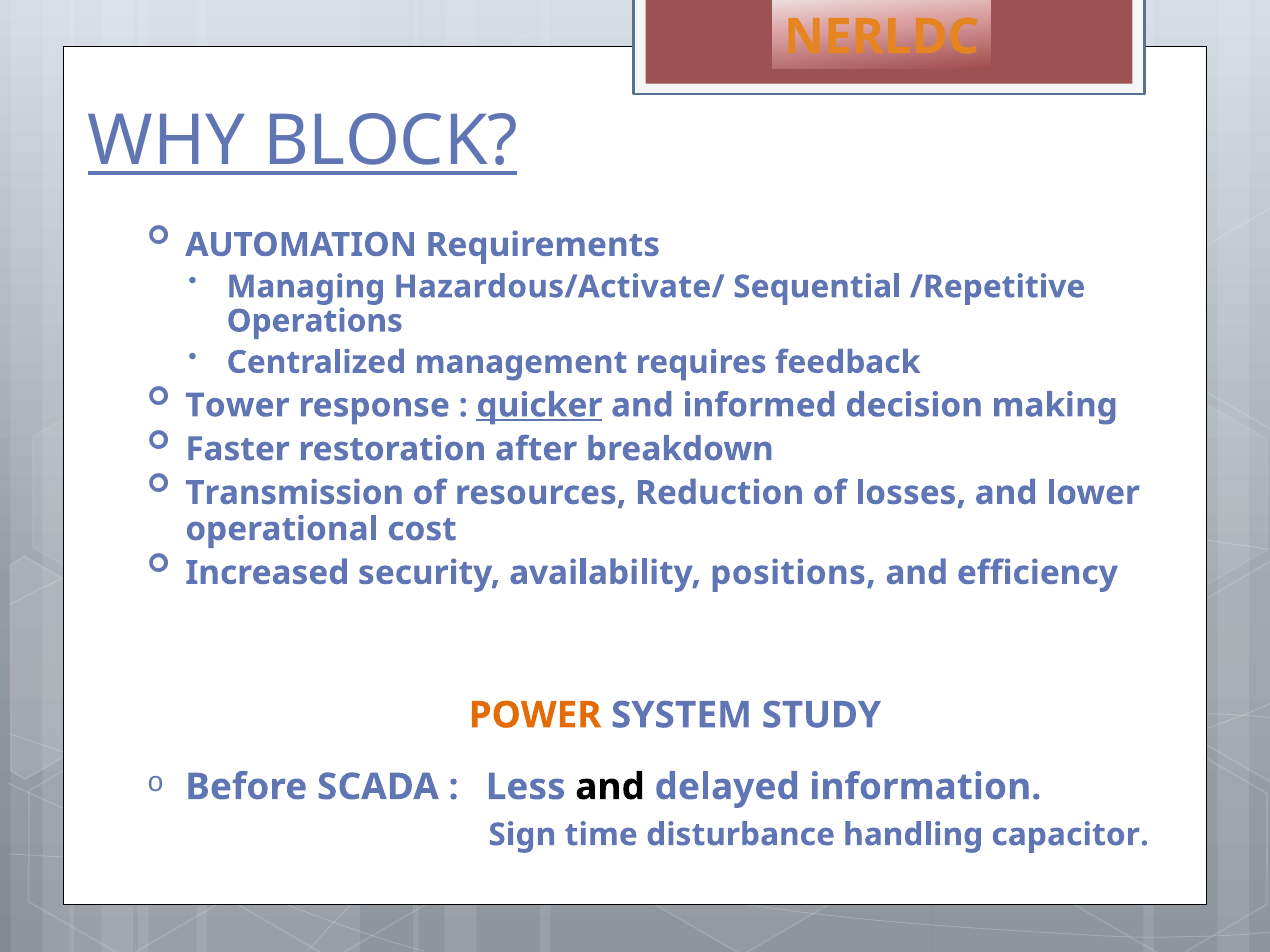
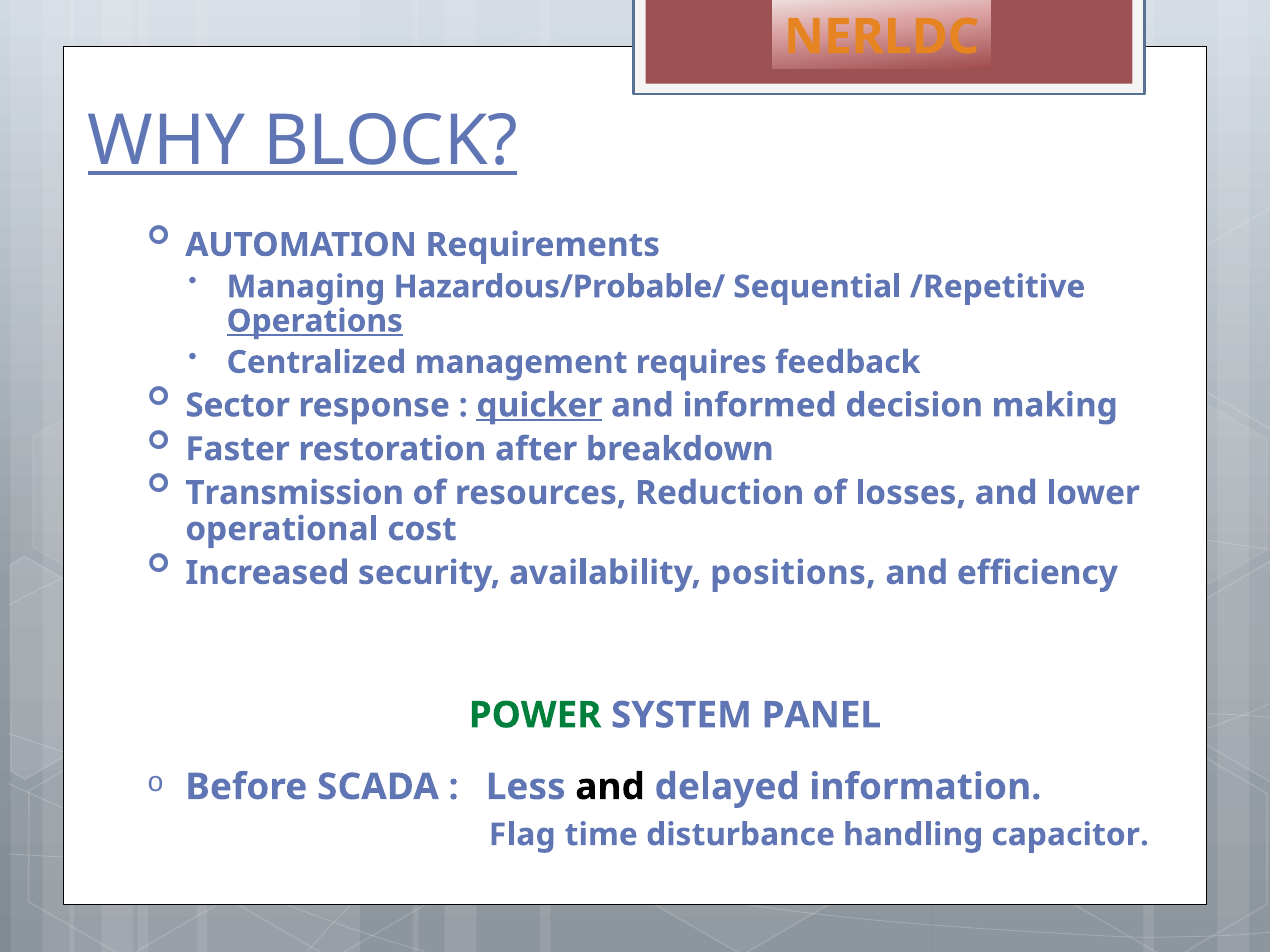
Hazardous/Activate/: Hazardous/Activate/ -> Hazardous/Probable/
Operations underline: none -> present
Tower: Tower -> Sector
POWER colour: orange -> green
STUDY: STUDY -> PANEL
Sign: Sign -> Flag
